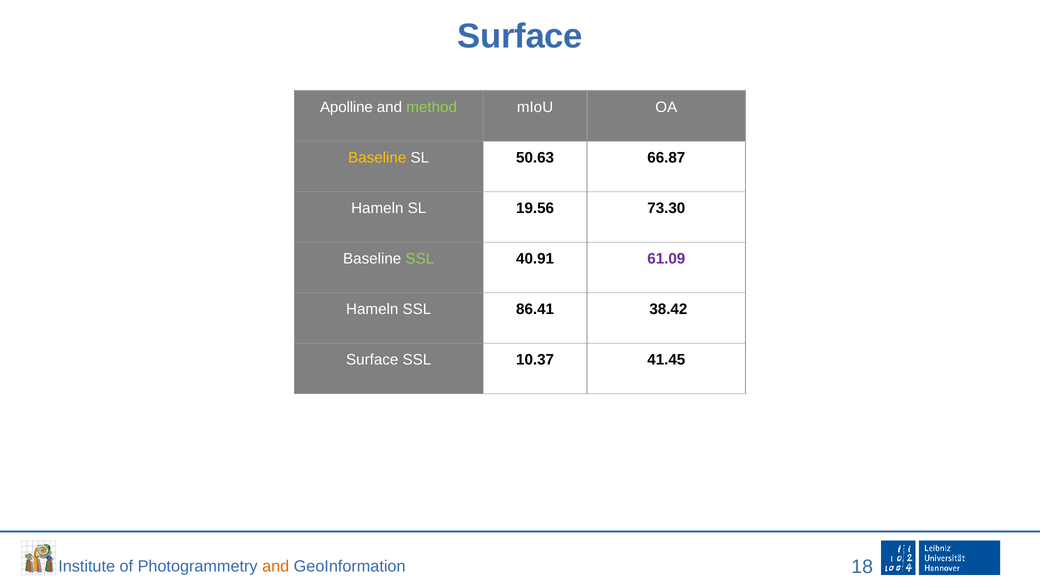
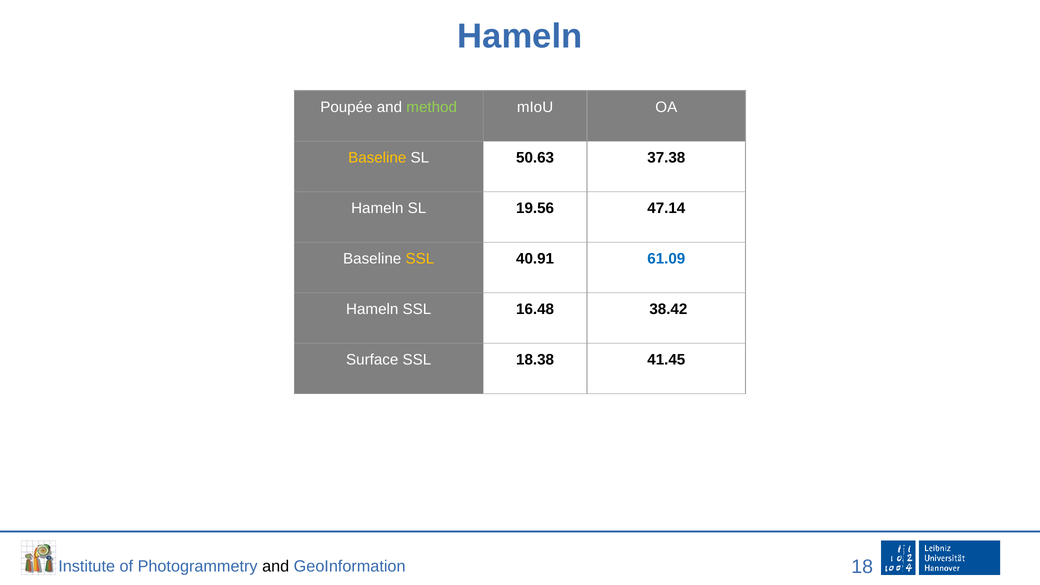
Surface at (520, 37): Surface -> Hameln
Apolline: Apolline -> Poupée
66.87: 66.87 -> 37.38
73.30: 73.30 -> 47.14
SSL at (420, 259) colour: light green -> yellow
61.09 colour: purple -> blue
86.41: 86.41 -> 16.48
10.37: 10.37 -> 18.38
and at (276, 566) colour: orange -> black
